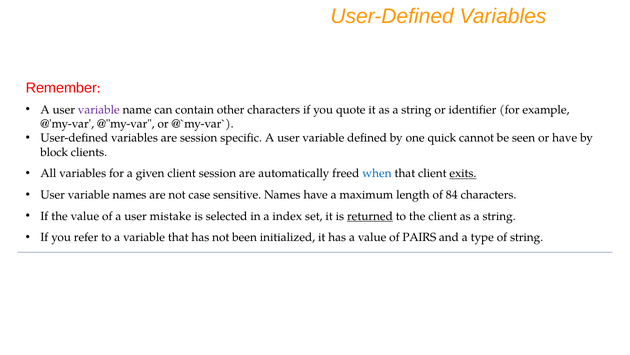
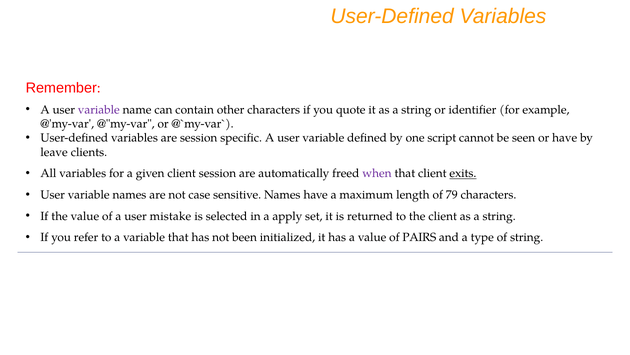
quick: quick -> script
block: block -> leave
when colour: blue -> purple
84: 84 -> 79
index: index -> apply
returned underline: present -> none
